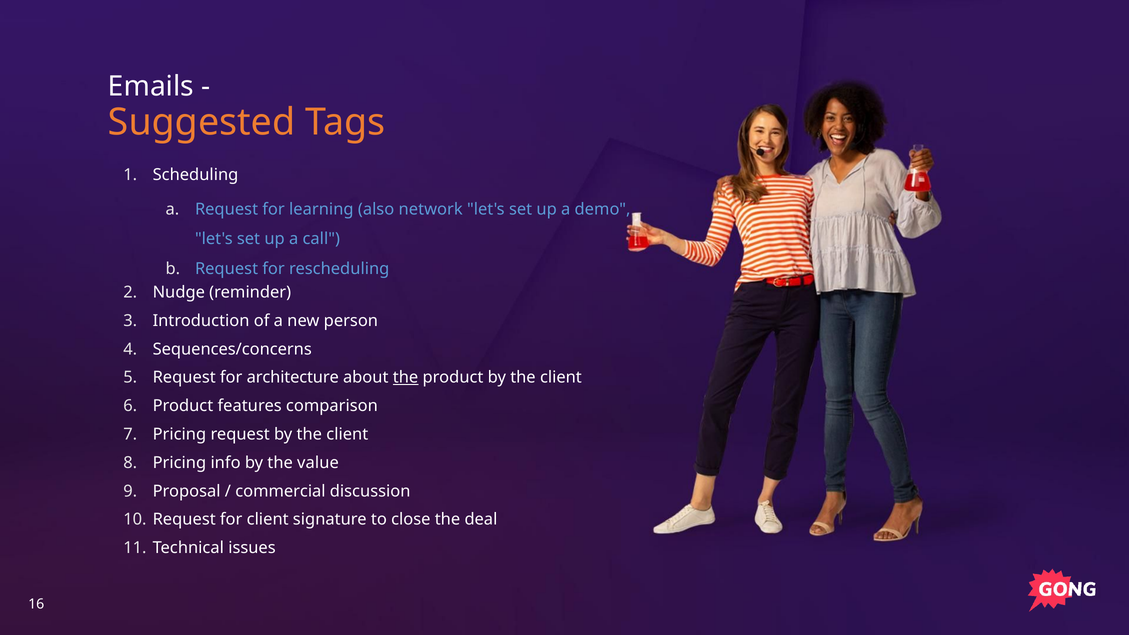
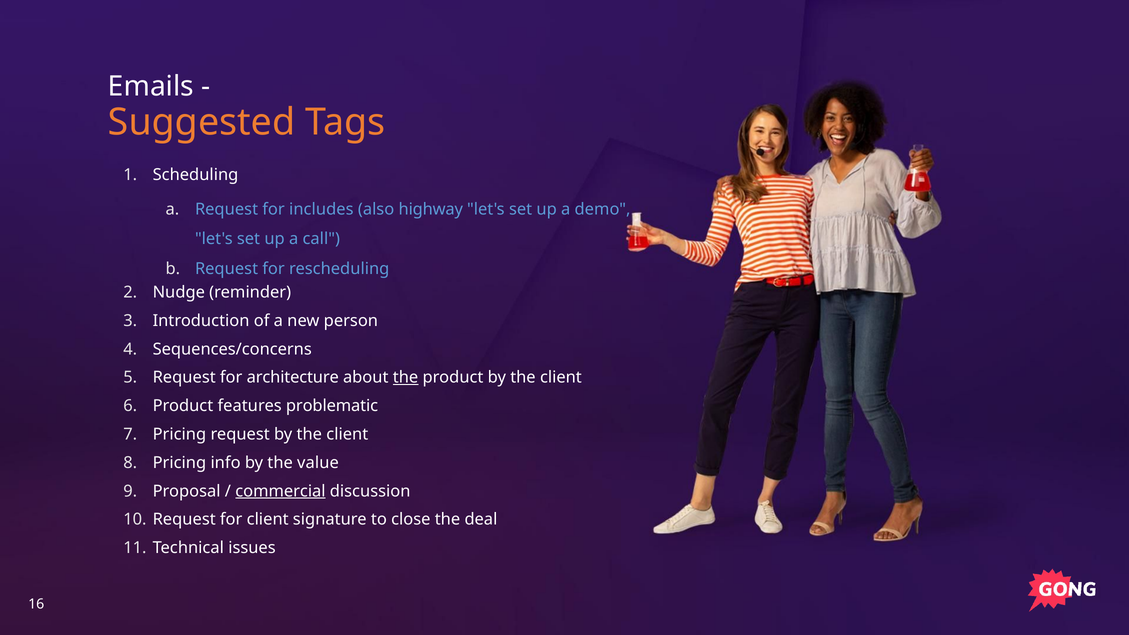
learning: learning -> includes
network: network -> highway
comparison: comparison -> problematic
commercial underline: none -> present
